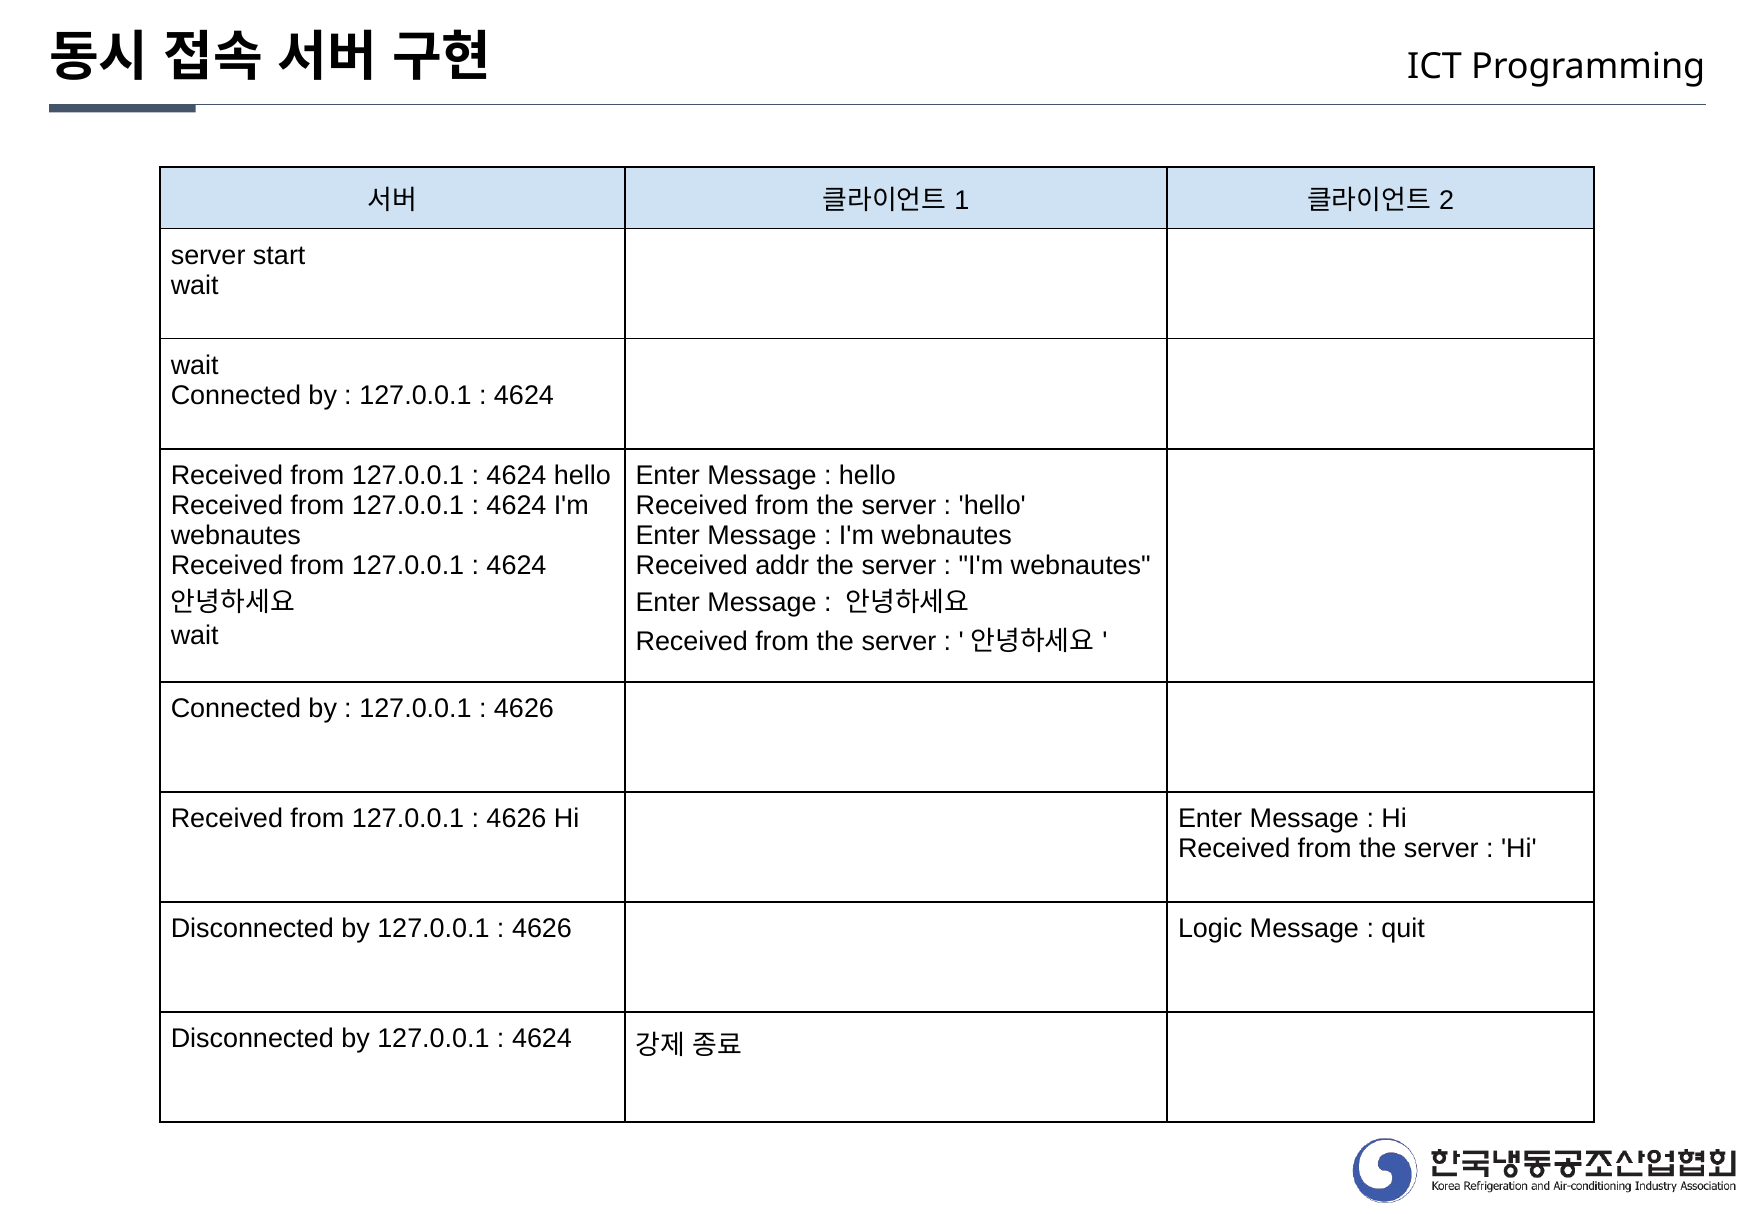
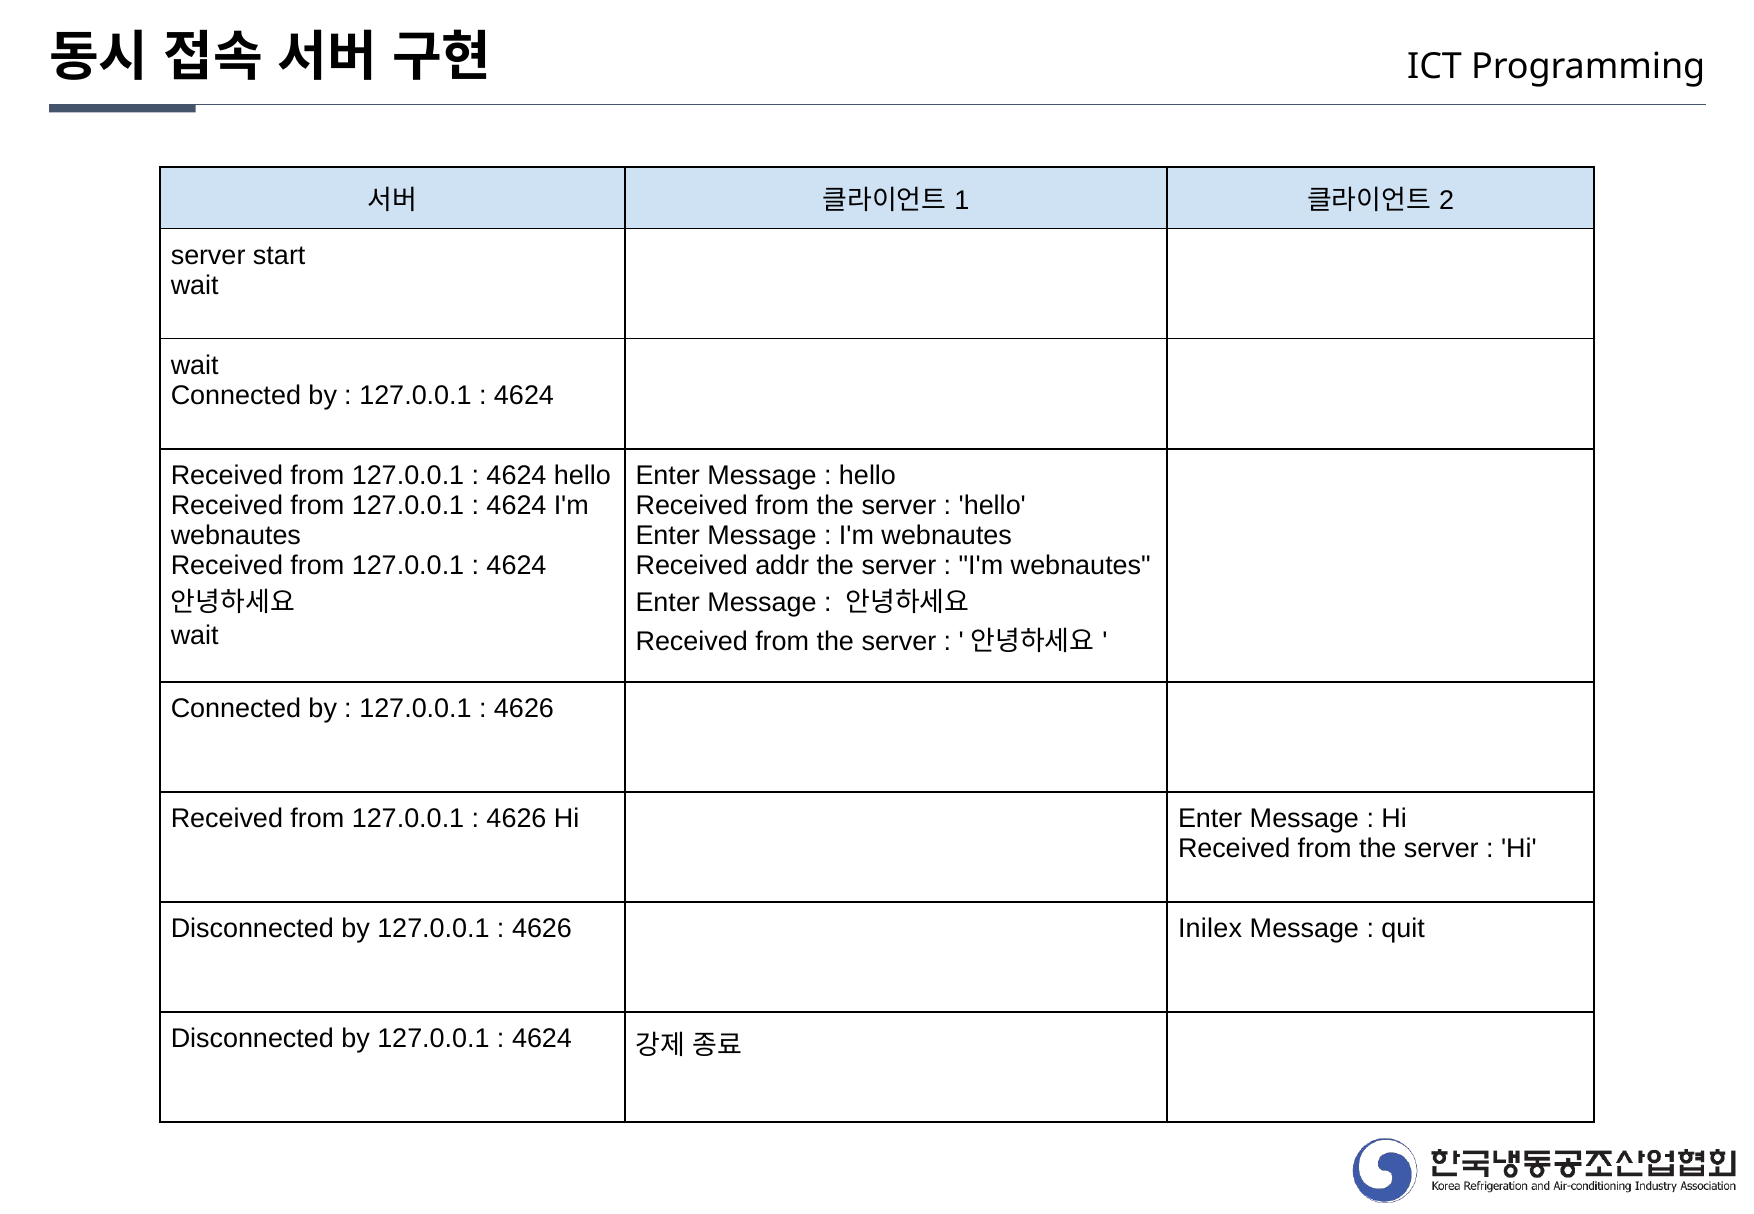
Logic: Logic -> Inilex
